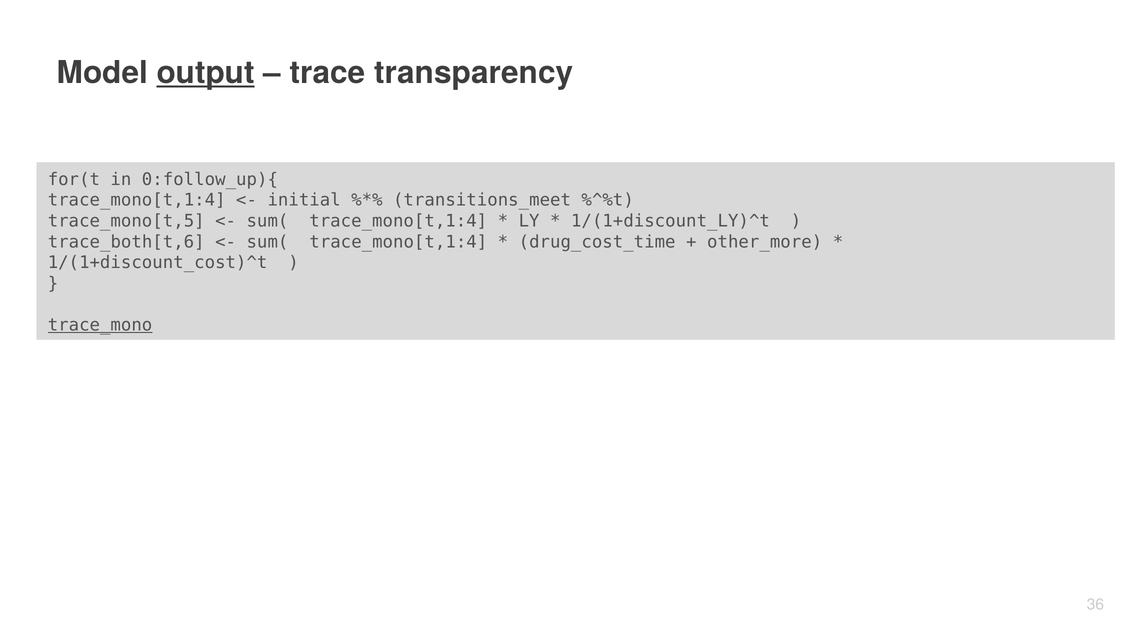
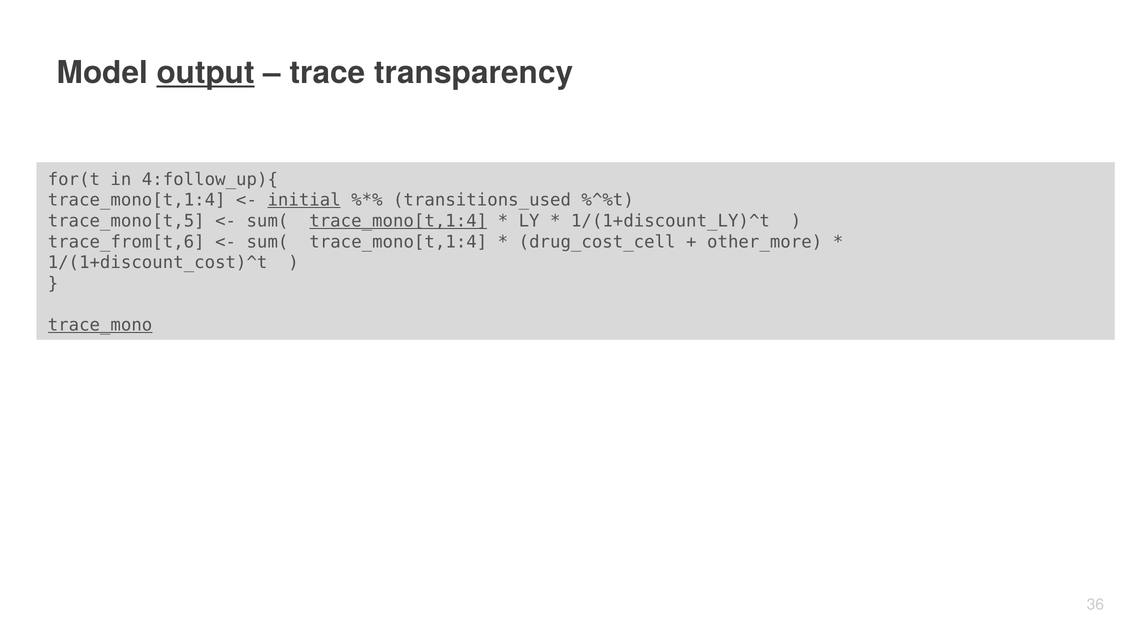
0:follow_up){: 0:follow_up){ -> 4:follow_up){
initial underline: none -> present
transitions_meet: transitions_meet -> transitions_used
trace_mono[t,1:4 at (398, 221) underline: none -> present
trace_both[t,6: trace_both[t,6 -> trace_from[t,6
drug_cost_time: drug_cost_time -> drug_cost_cell
